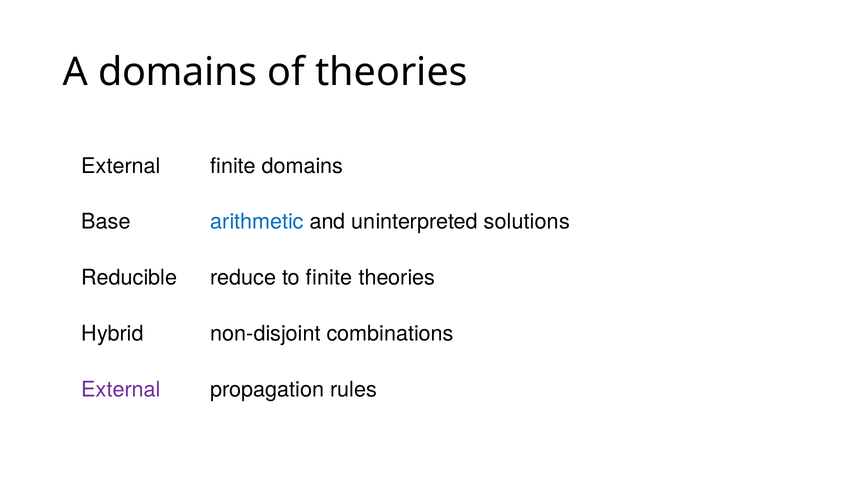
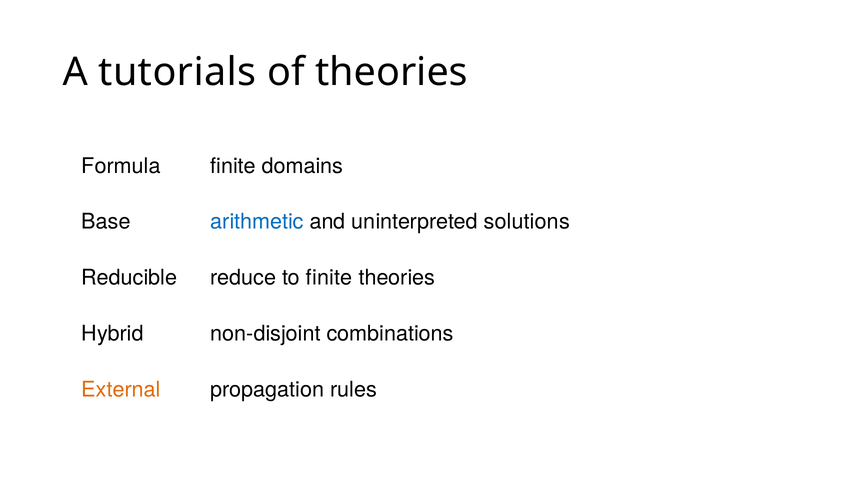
A domains: domains -> tutorials
External at (121, 166): External -> Formula
External at (121, 390) colour: purple -> orange
